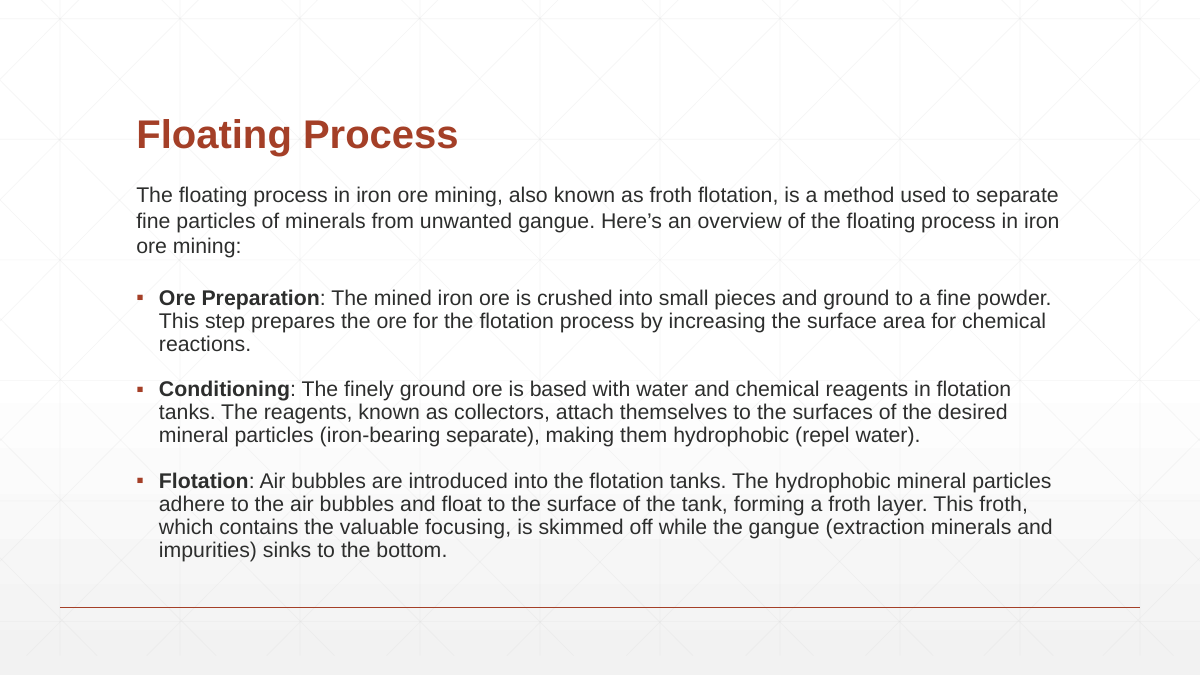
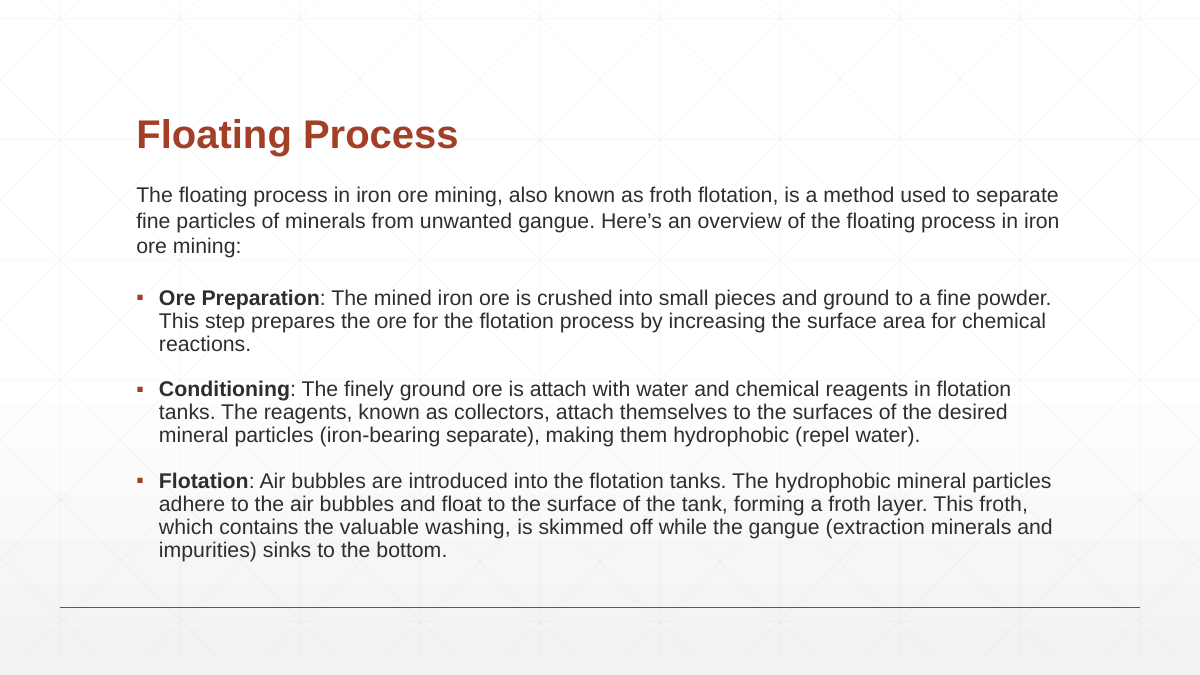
is based: based -> attach
focusing: focusing -> washing
